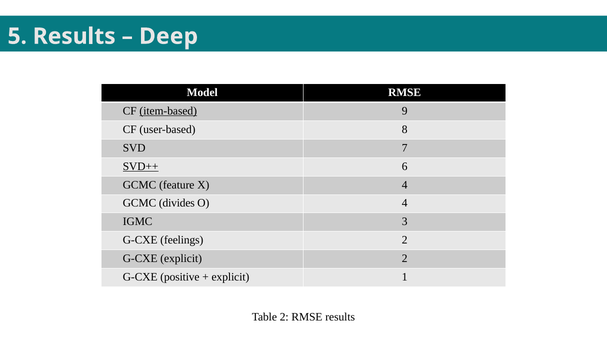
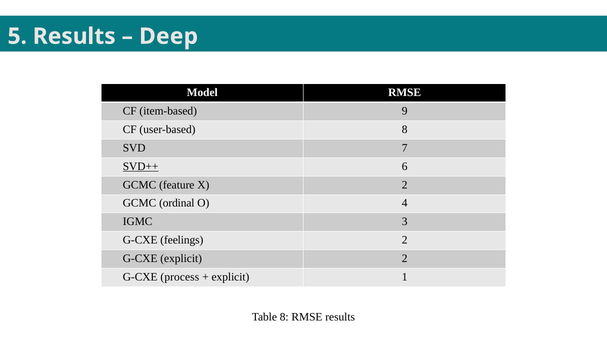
item-based underline: present -> none
X 4: 4 -> 2
divides: divides -> ordinal
positive: positive -> process
Table 2: 2 -> 8
